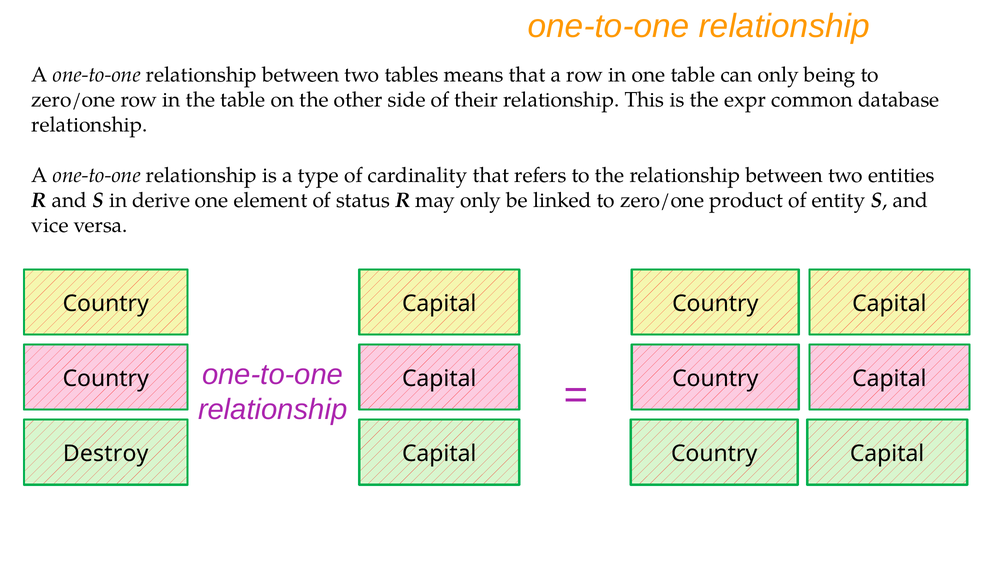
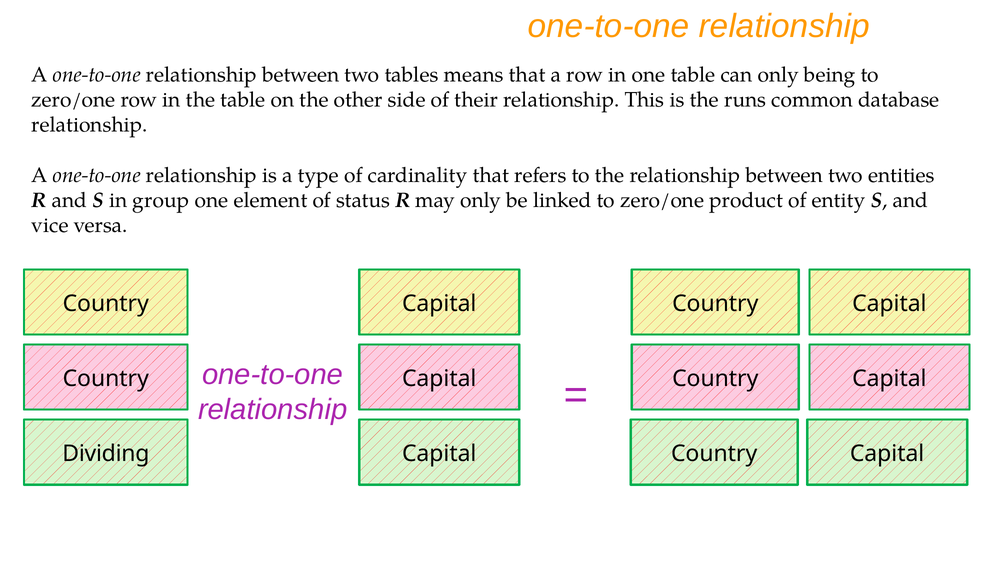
expr: expr -> runs
derive: derive -> group
Destroy: Destroy -> Dividing
